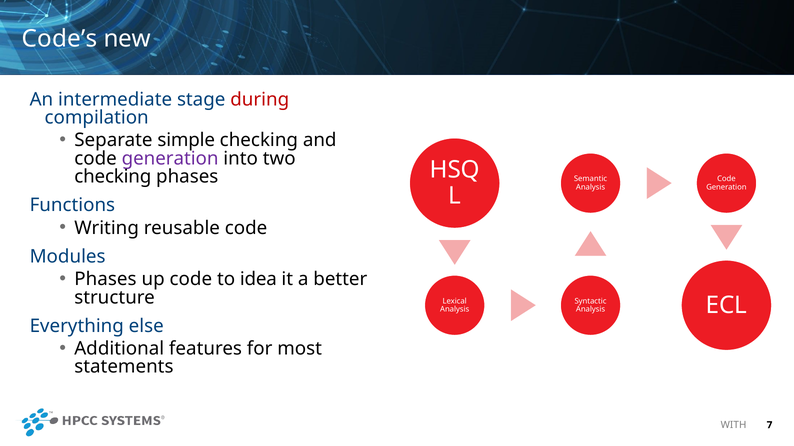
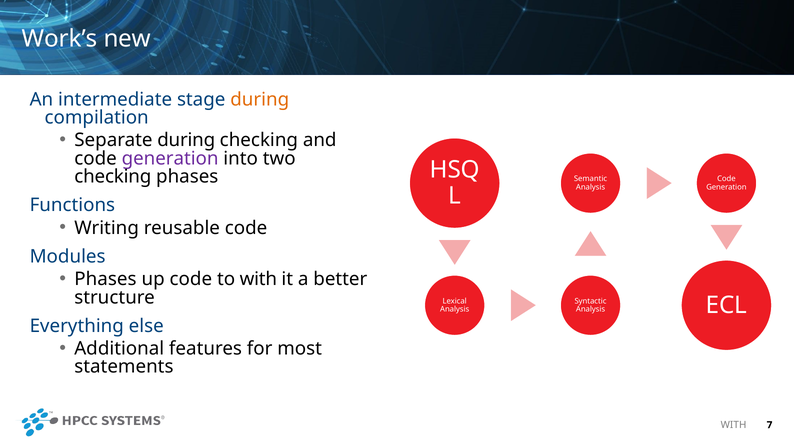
Code’s: Code’s -> Work’s
during at (260, 100) colour: red -> orange
Separate simple: simple -> during
to idea: idea -> with
